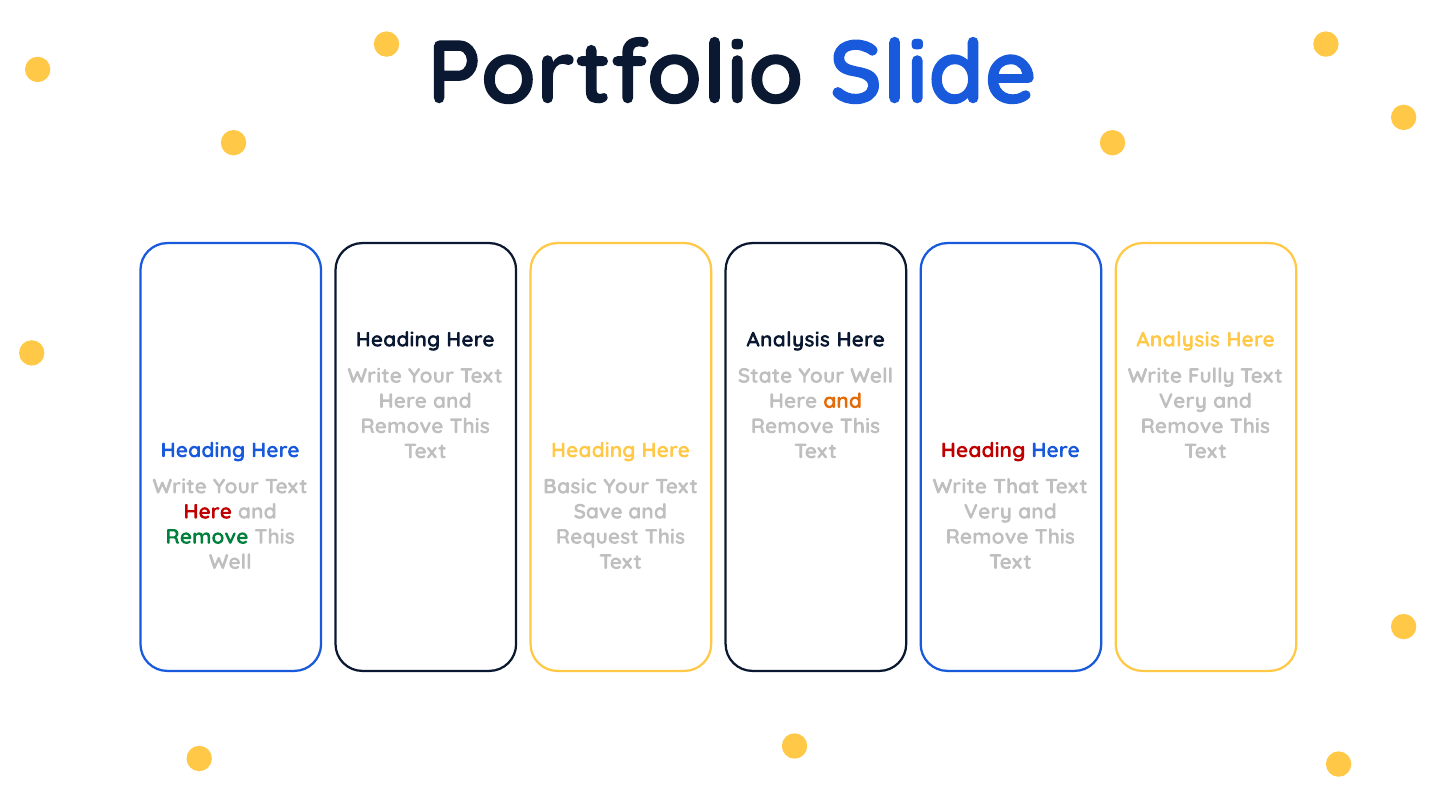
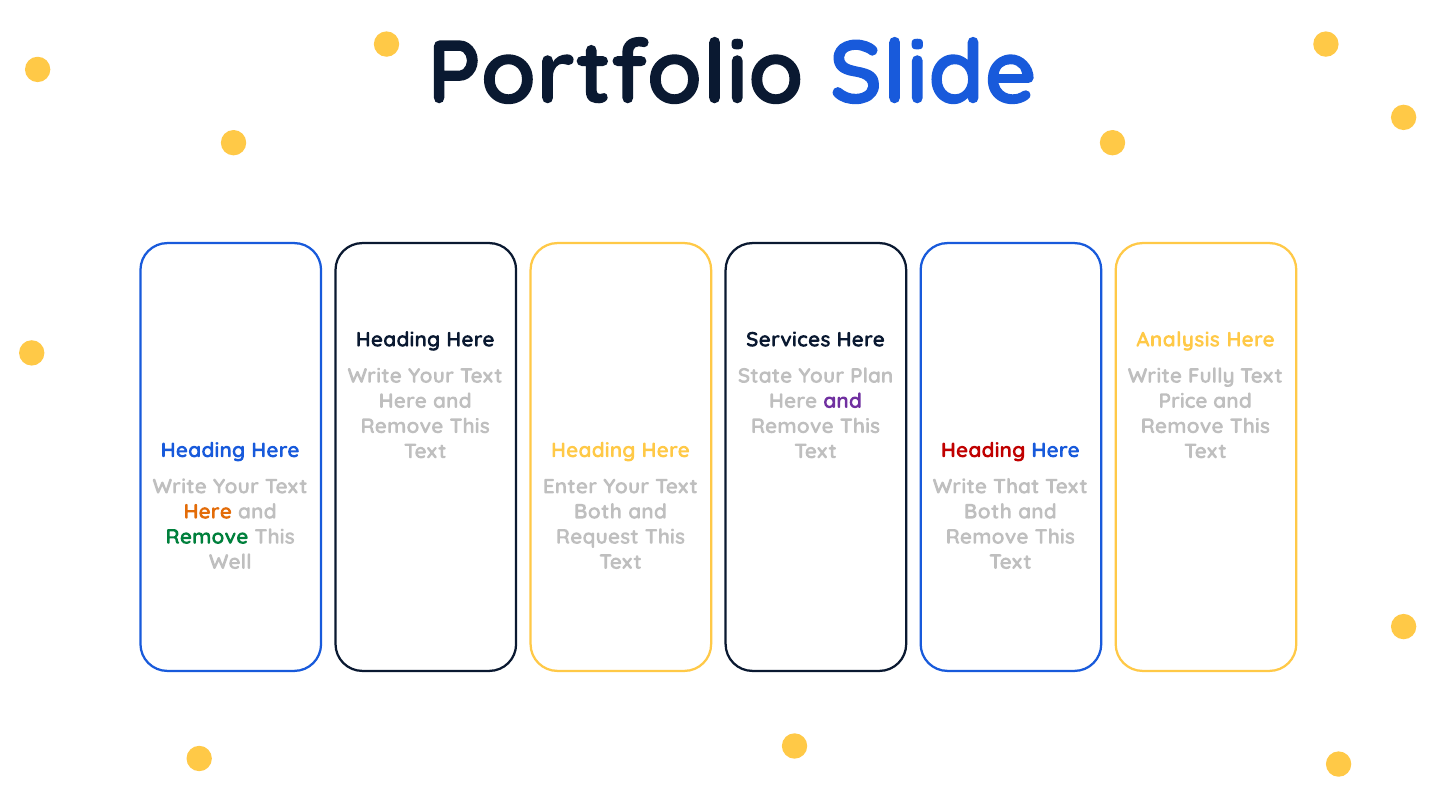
Analysis at (788, 340): Analysis -> Services
Your Well: Well -> Plan
and at (843, 401) colour: orange -> purple
Very at (1183, 401): Very -> Price
Basic: Basic -> Enter
Here at (208, 512) colour: red -> orange
Save at (598, 512): Save -> Both
Very at (988, 512): Very -> Both
